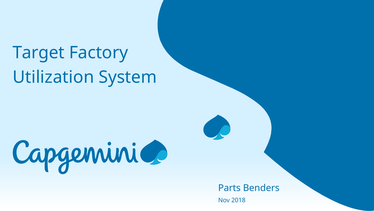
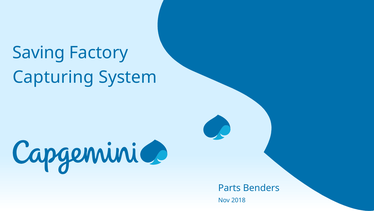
Target: Target -> Saving
Utilization: Utilization -> Capturing
